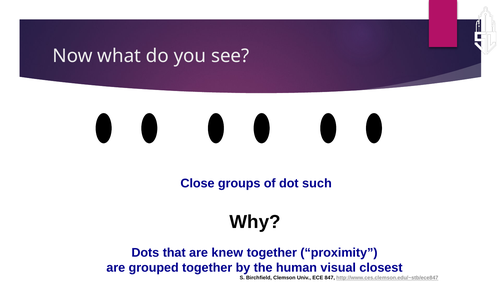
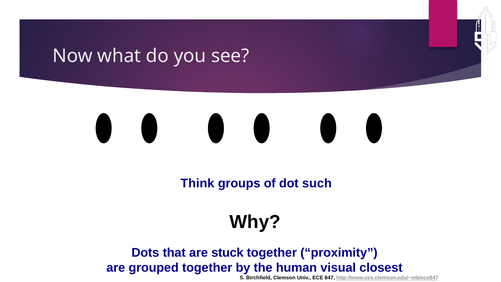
Close: Close -> Think
knew: knew -> stuck
